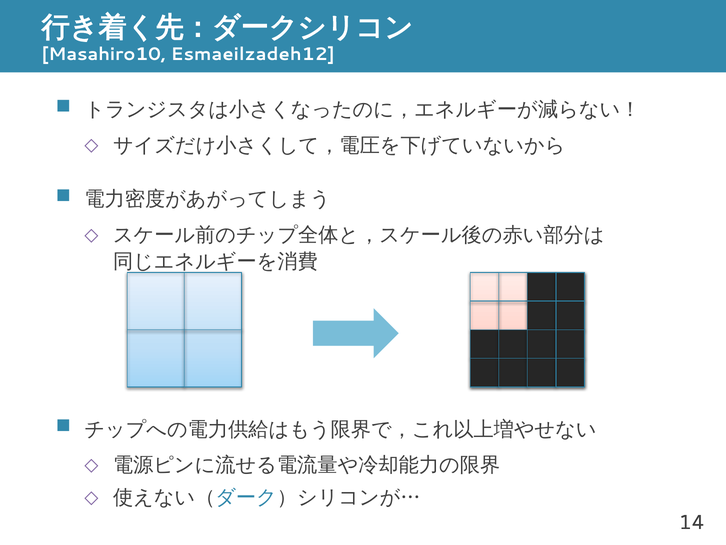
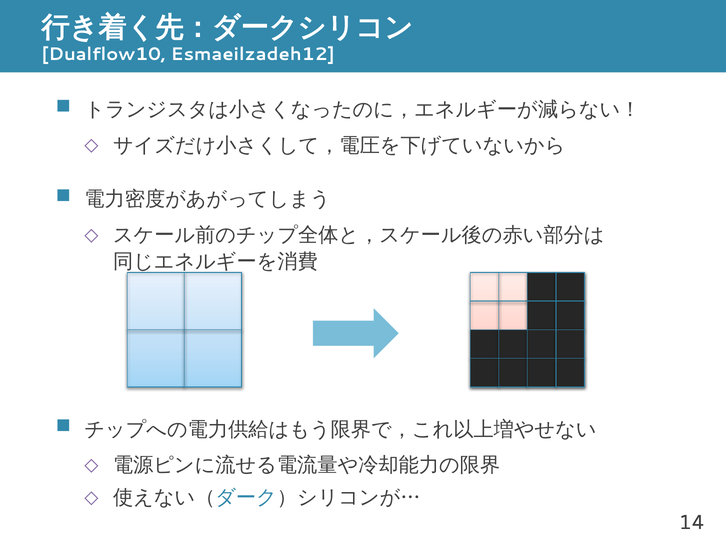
Masahiro10: Masahiro10 -> Dualflow10
